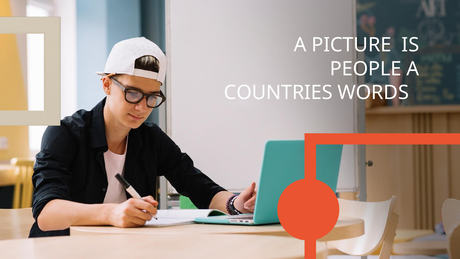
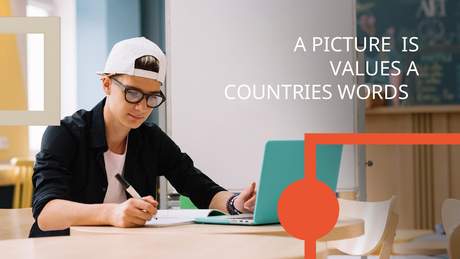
PEOPLE: PEOPLE -> VALUES
